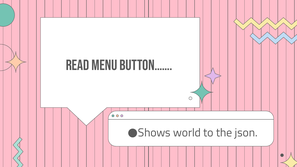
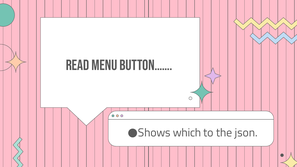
world: world -> which
